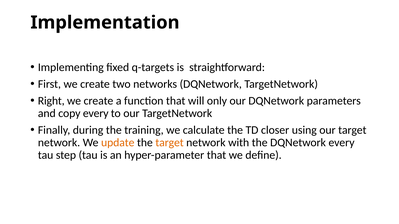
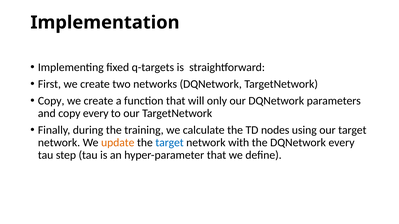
Right at (51, 101): Right -> Copy
closer: closer -> nodes
target at (170, 143) colour: orange -> blue
